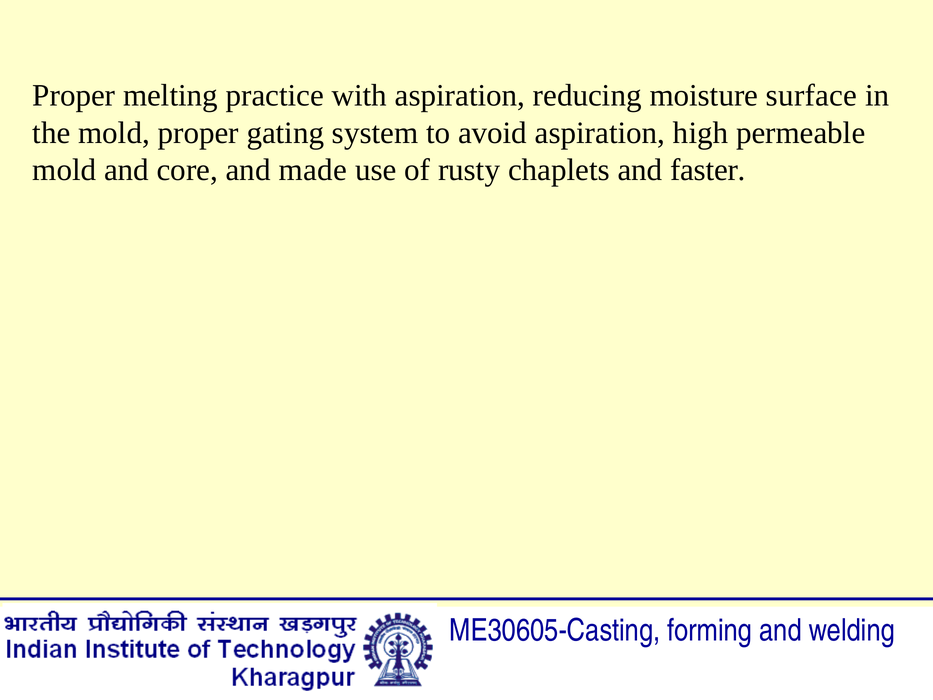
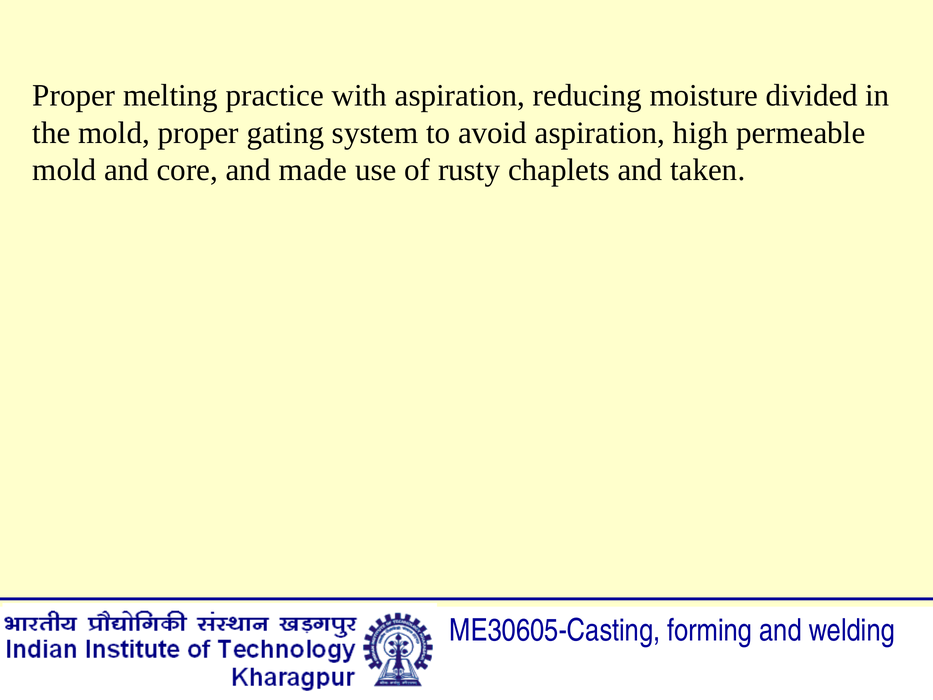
surface: surface -> divided
faster: faster -> taken
